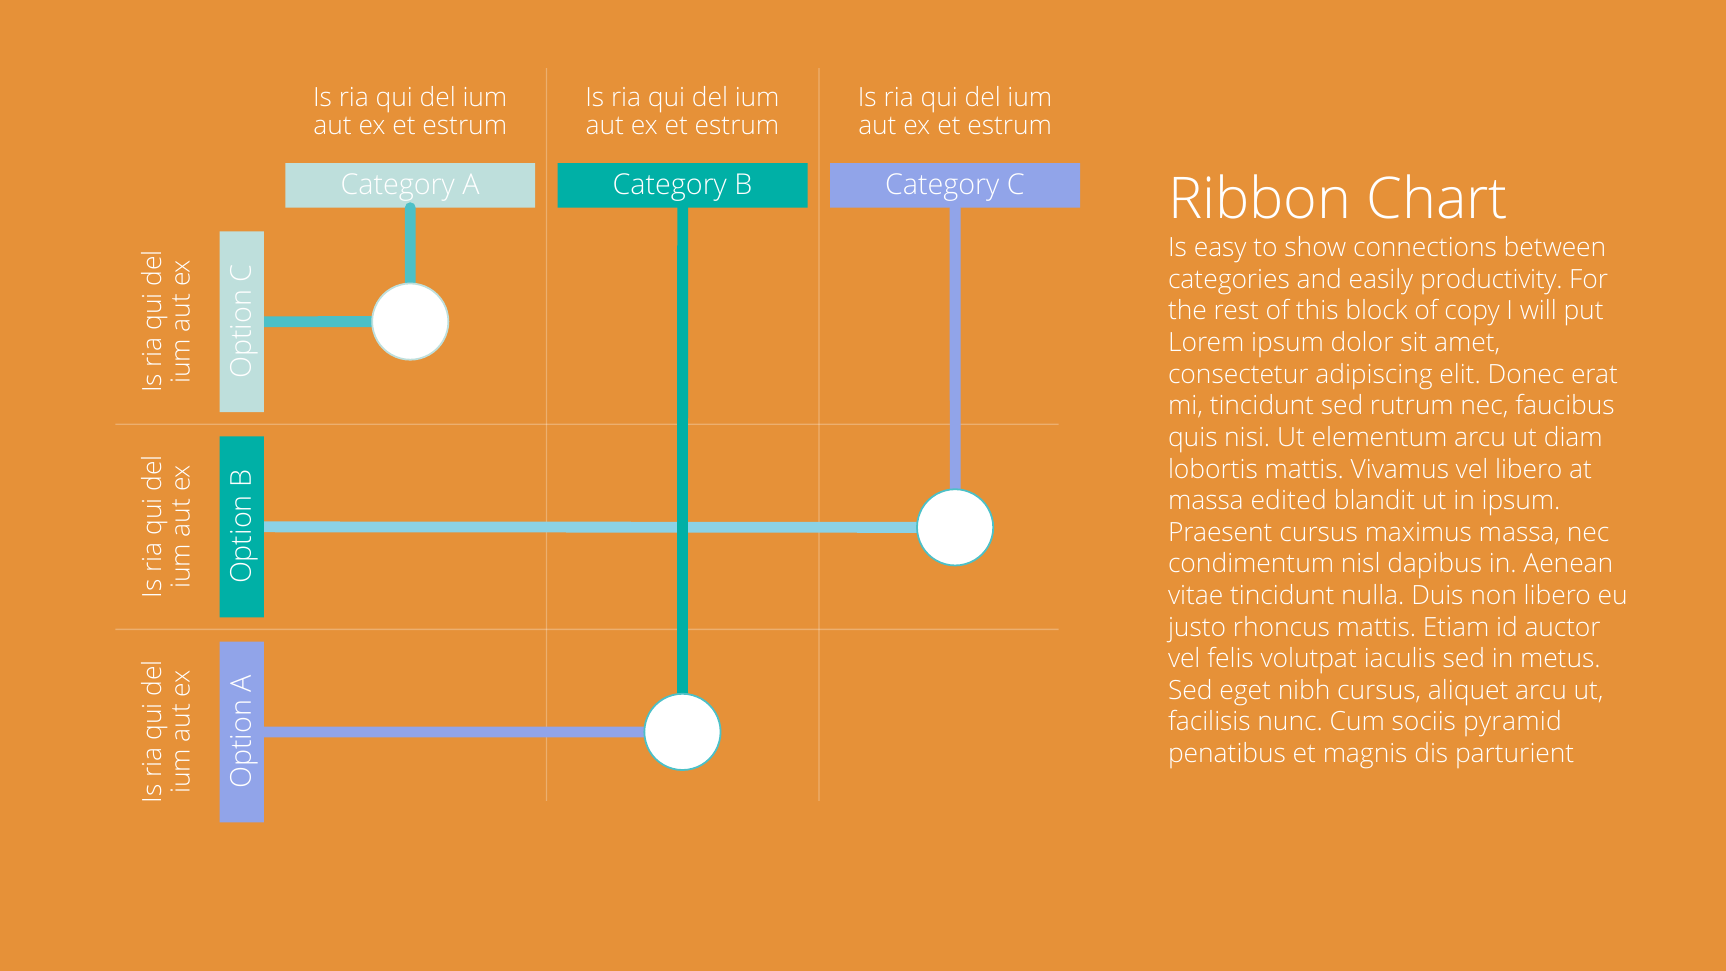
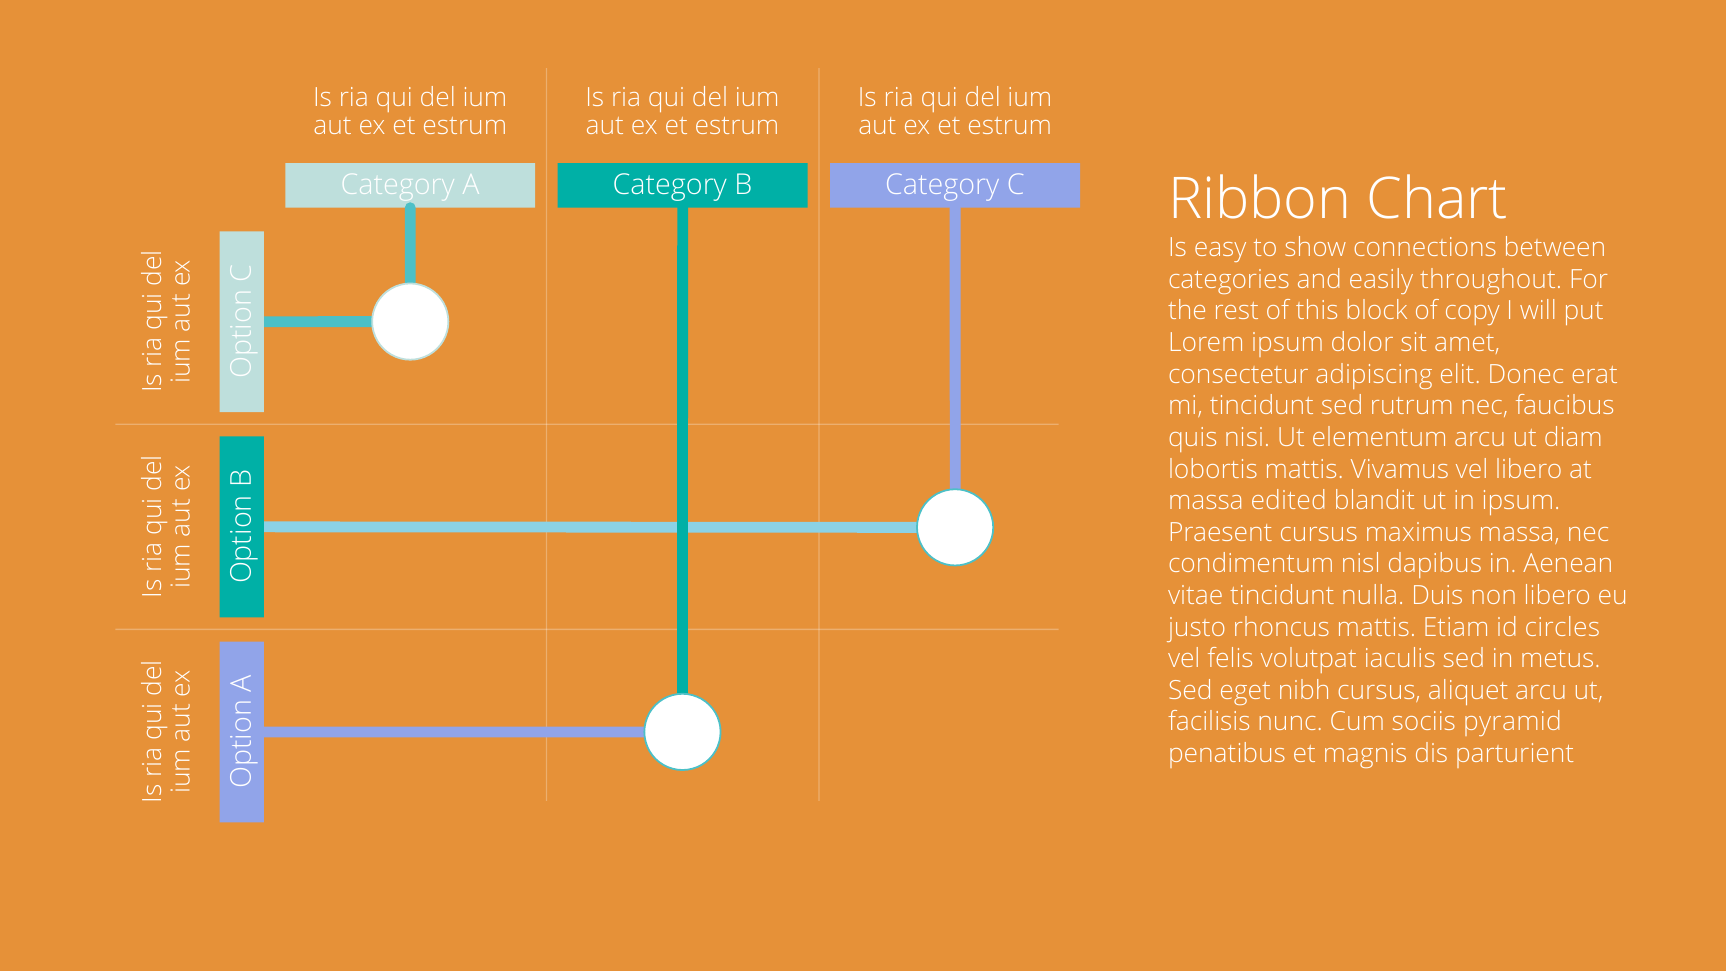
productivity: productivity -> throughout
auctor: auctor -> circles
